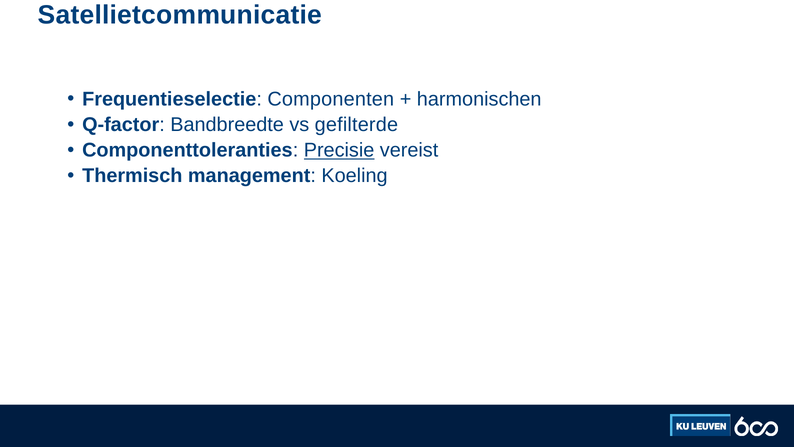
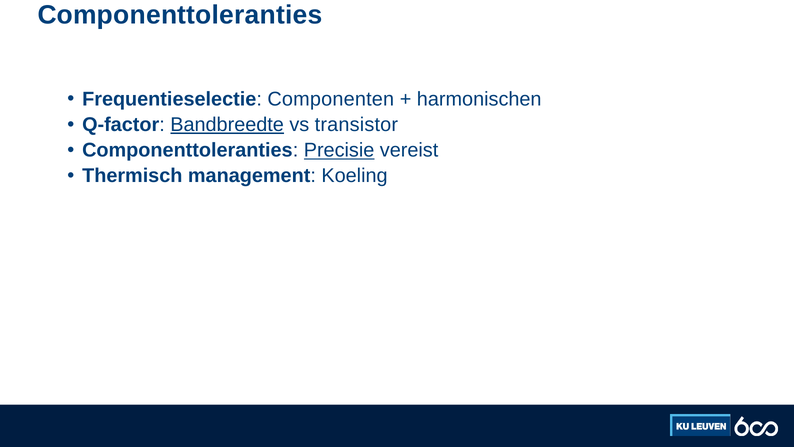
Satellietcommunicatie at (180, 15): Satellietcommunicatie -> Componenttoleranties
Bandbreedte underline: none -> present
gefilterde: gefilterde -> transistor
